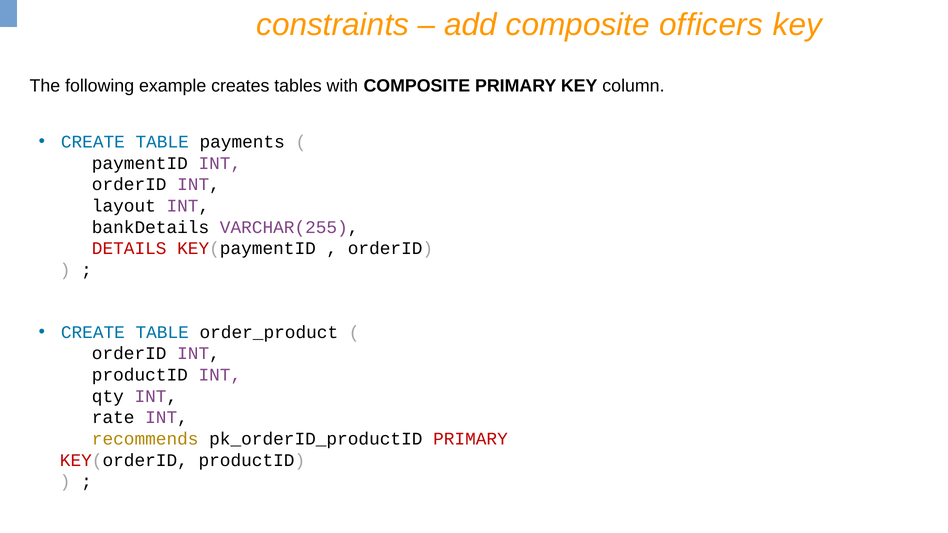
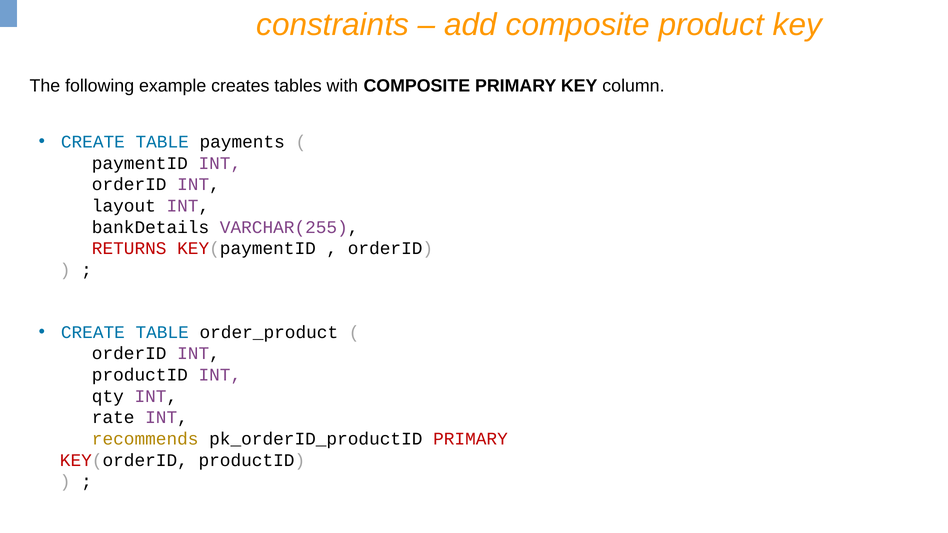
officers: officers -> product
DETAILS: DETAILS -> RETURNS
